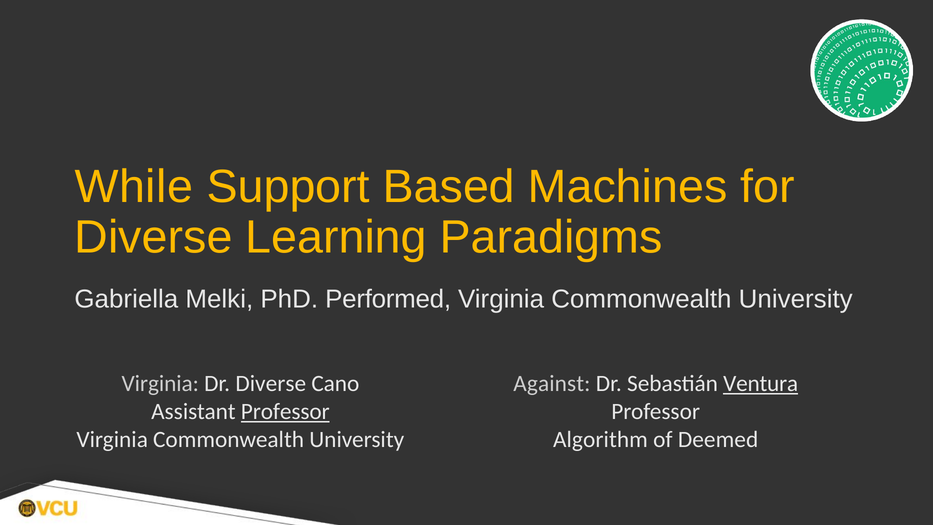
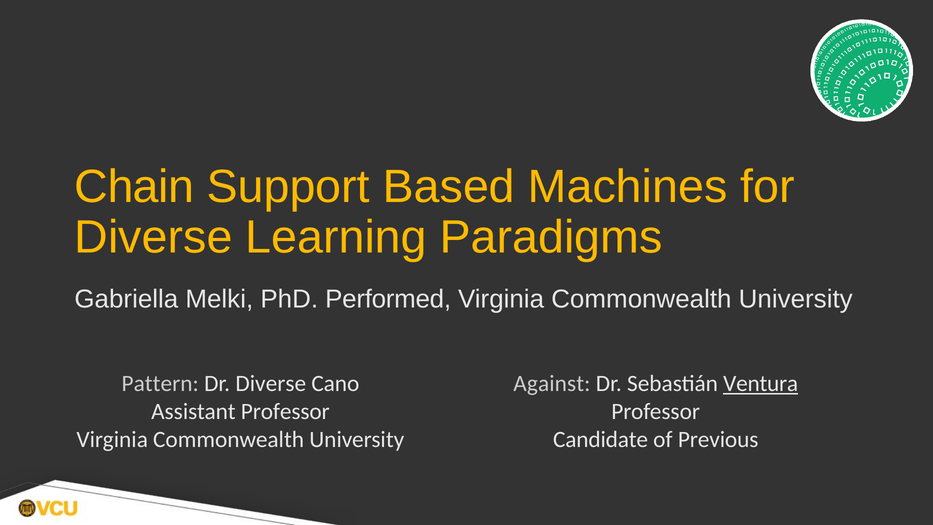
While: While -> Chain
Virginia at (160, 384): Virginia -> Pattern
Professor at (285, 412) underline: present -> none
Algorithm: Algorithm -> Candidate
Deemed: Deemed -> Previous
